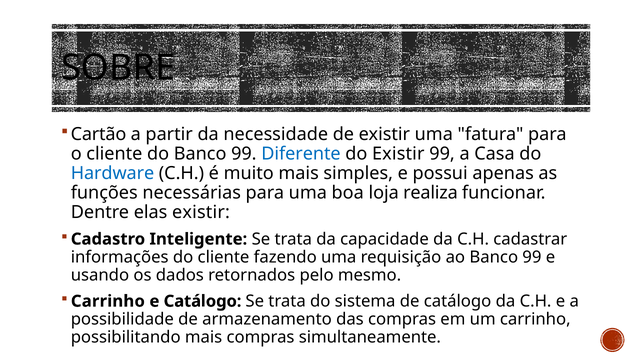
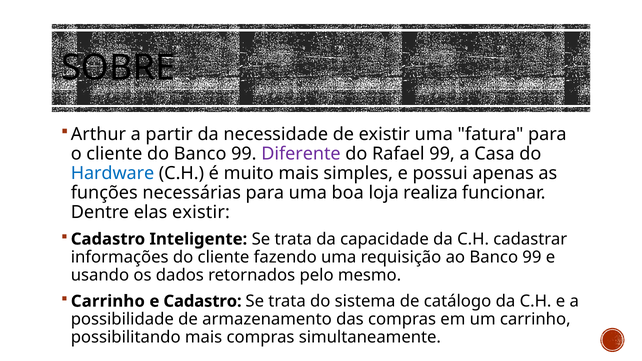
Cartão: Cartão -> Arthur
Diferente colour: blue -> purple
do Existir: Existir -> Rafael
e Catálogo: Catálogo -> Cadastro
